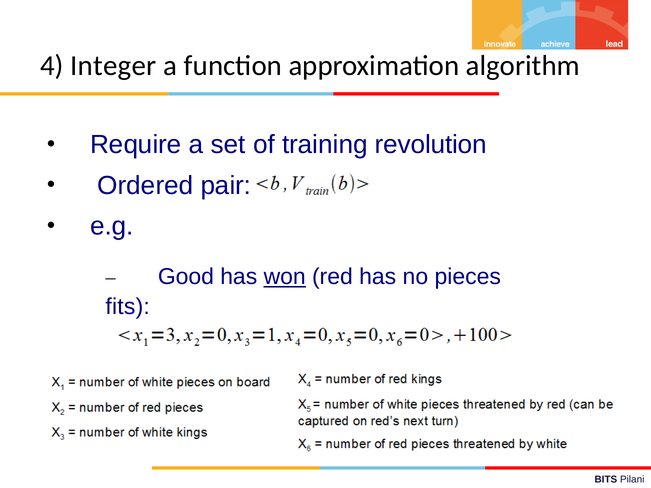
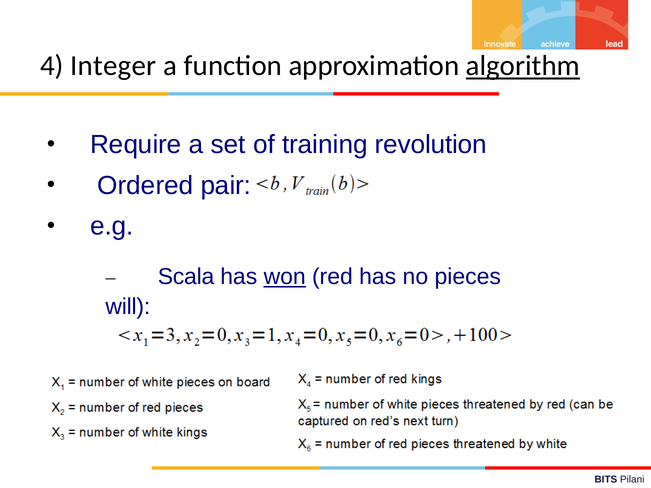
algorithm underline: none -> present
Good: Good -> Scala
fits: fits -> will
